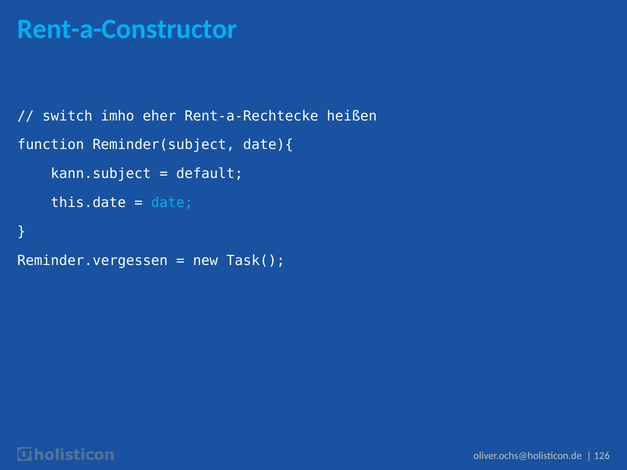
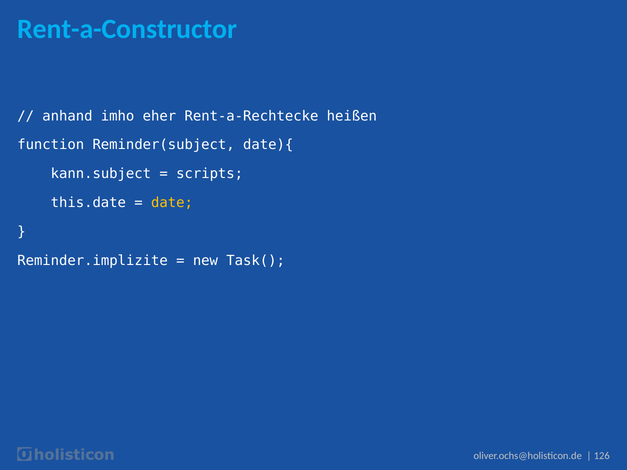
switch: switch -> anhand
default: default -> scripts
date colour: light blue -> yellow
Reminder.vergessen: Reminder.vergessen -> Reminder.implizite
